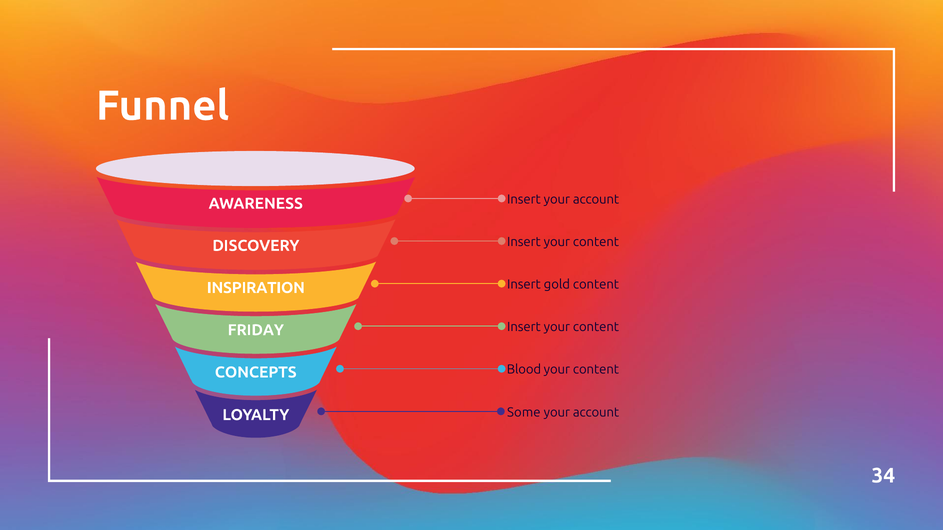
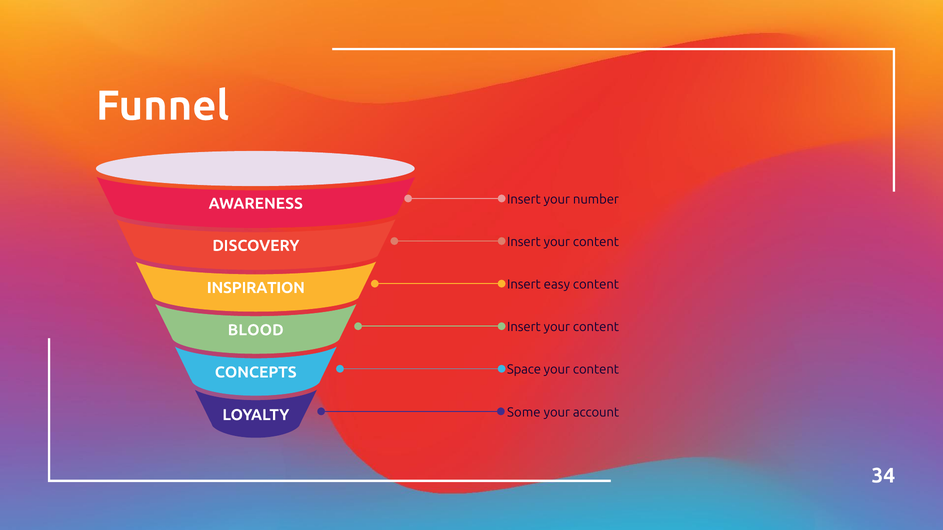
Insert your account: account -> number
gold: gold -> easy
FRIDAY: FRIDAY -> BLOOD
Blood: Blood -> Space
